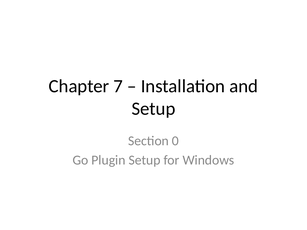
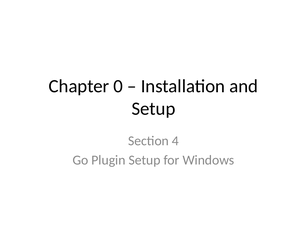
7: 7 -> 0
0: 0 -> 4
